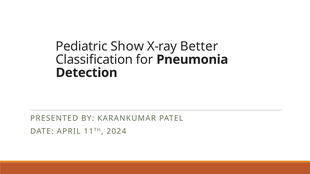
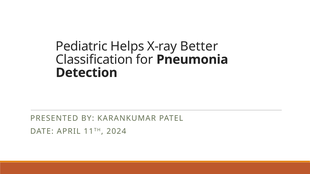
Show: Show -> Helps
